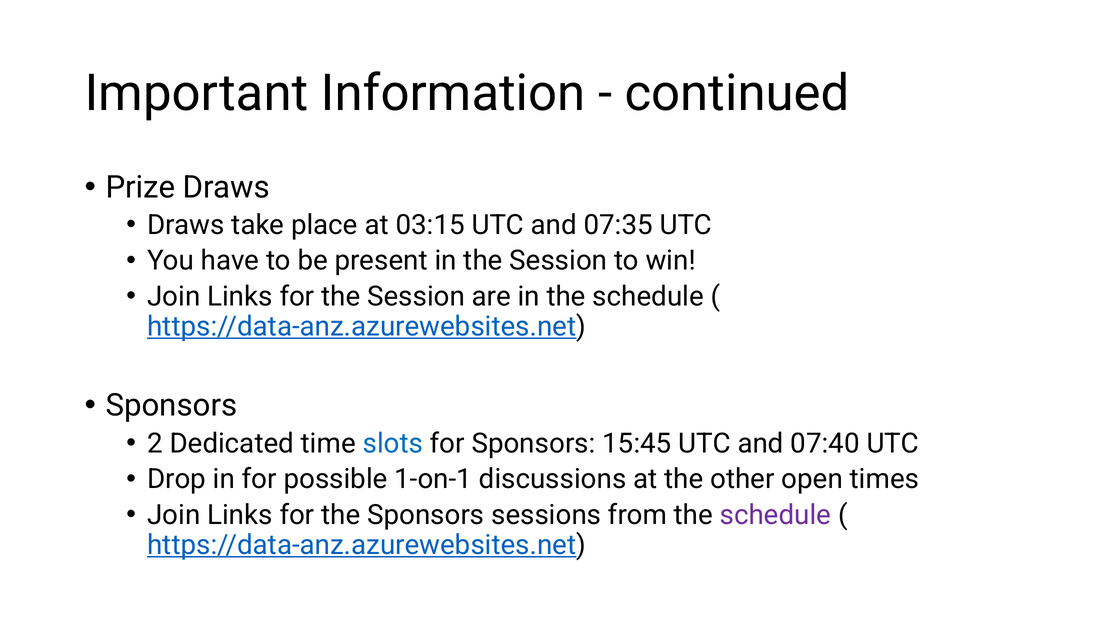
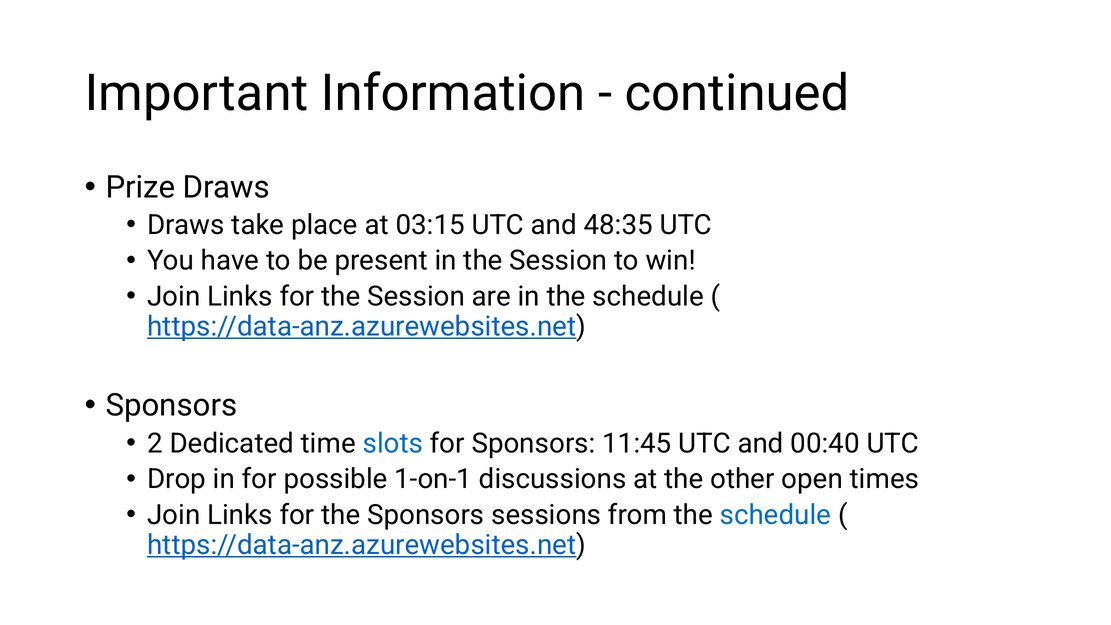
07:35: 07:35 -> 48:35
15:45: 15:45 -> 11:45
07:40: 07:40 -> 00:40
schedule at (775, 515) colour: purple -> blue
